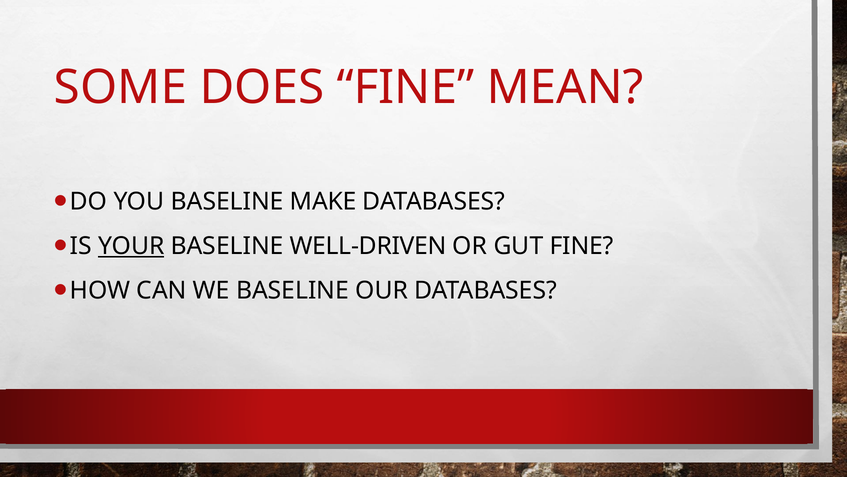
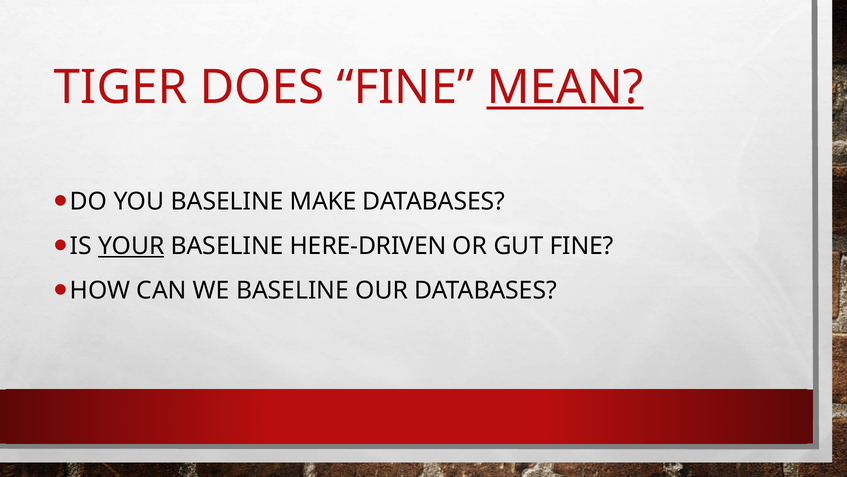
SOME: SOME -> TIGER
MEAN underline: none -> present
WELL-DRIVEN: WELL-DRIVEN -> HERE-DRIVEN
